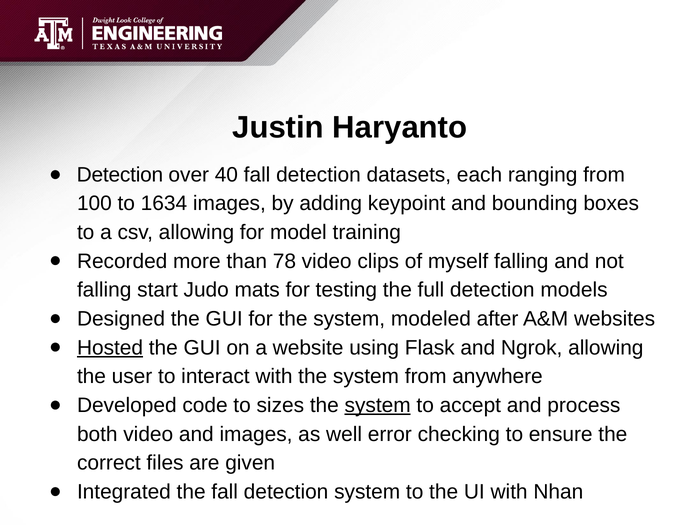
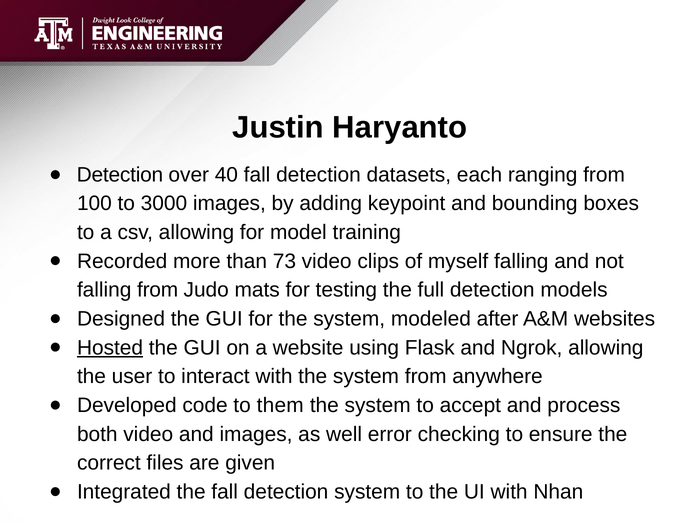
1634: 1634 -> 3000
78: 78 -> 73
falling start: start -> from
sizes: sizes -> them
system at (378, 405) underline: present -> none
